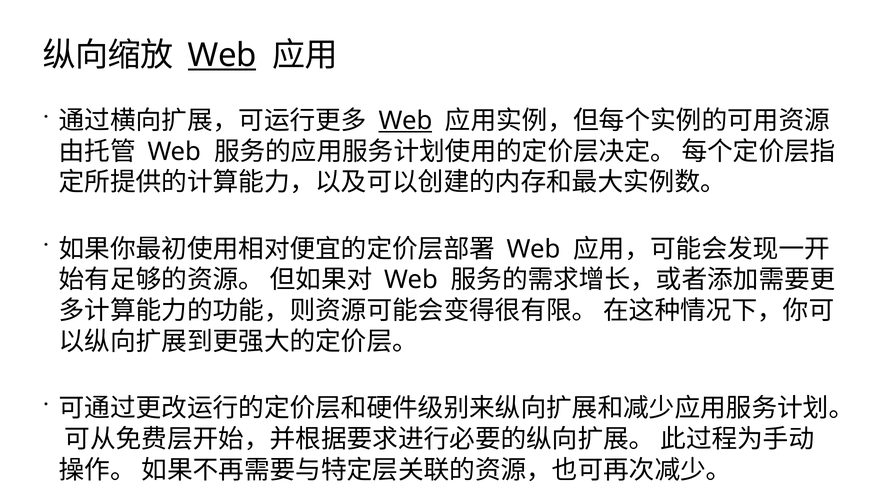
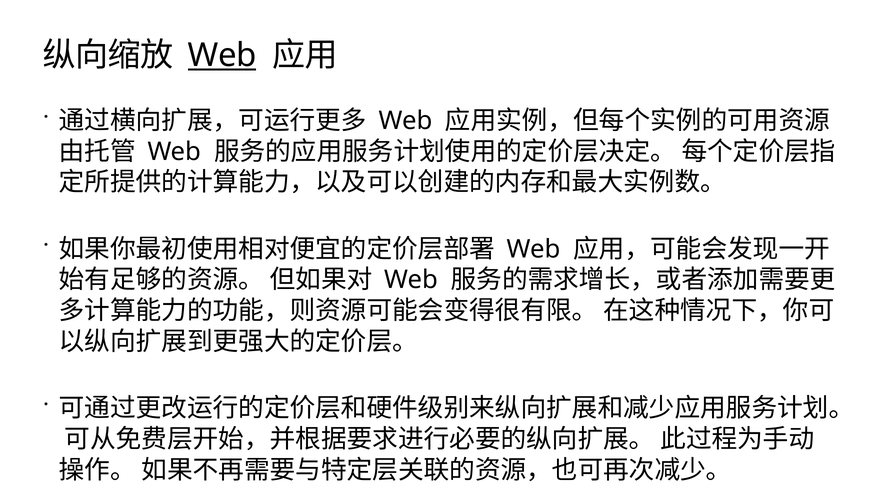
Web at (405, 121) underline: present -> none
